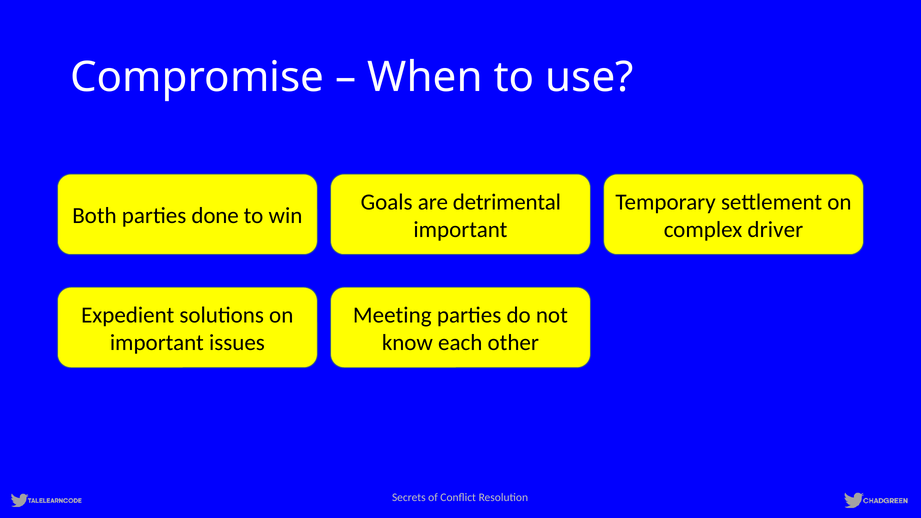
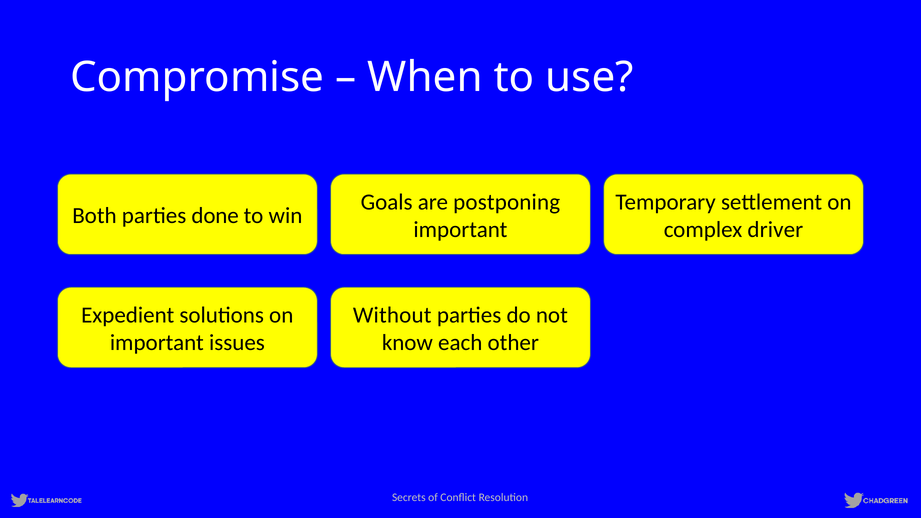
detrimental: detrimental -> postponing
Meeting: Meeting -> Without
